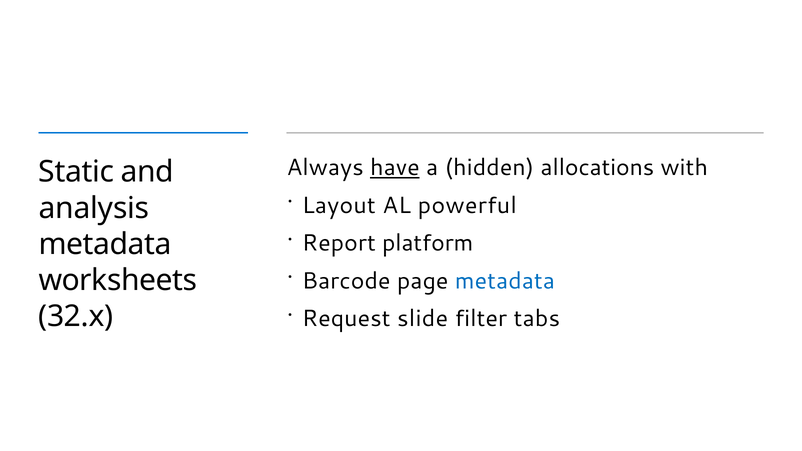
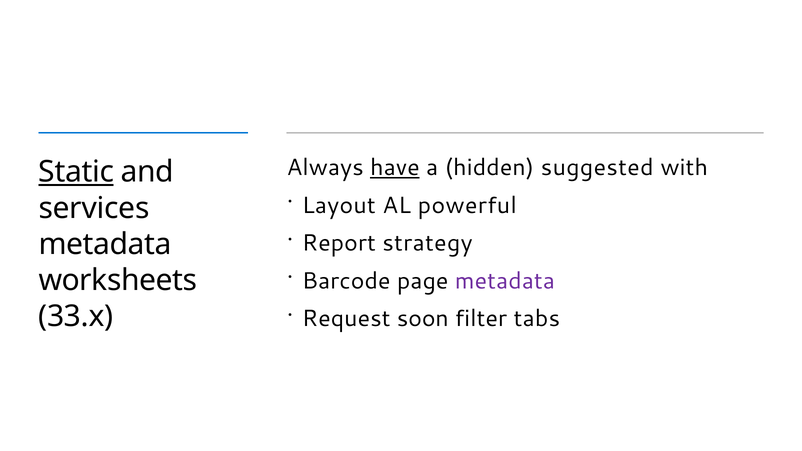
allocations: allocations -> suggested
Static underline: none -> present
analysis: analysis -> services
platform: platform -> strategy
metadata at (505, 281) colour: blue -> purple
slide: slide -> soon
32.x: 32.x -> 33.x
